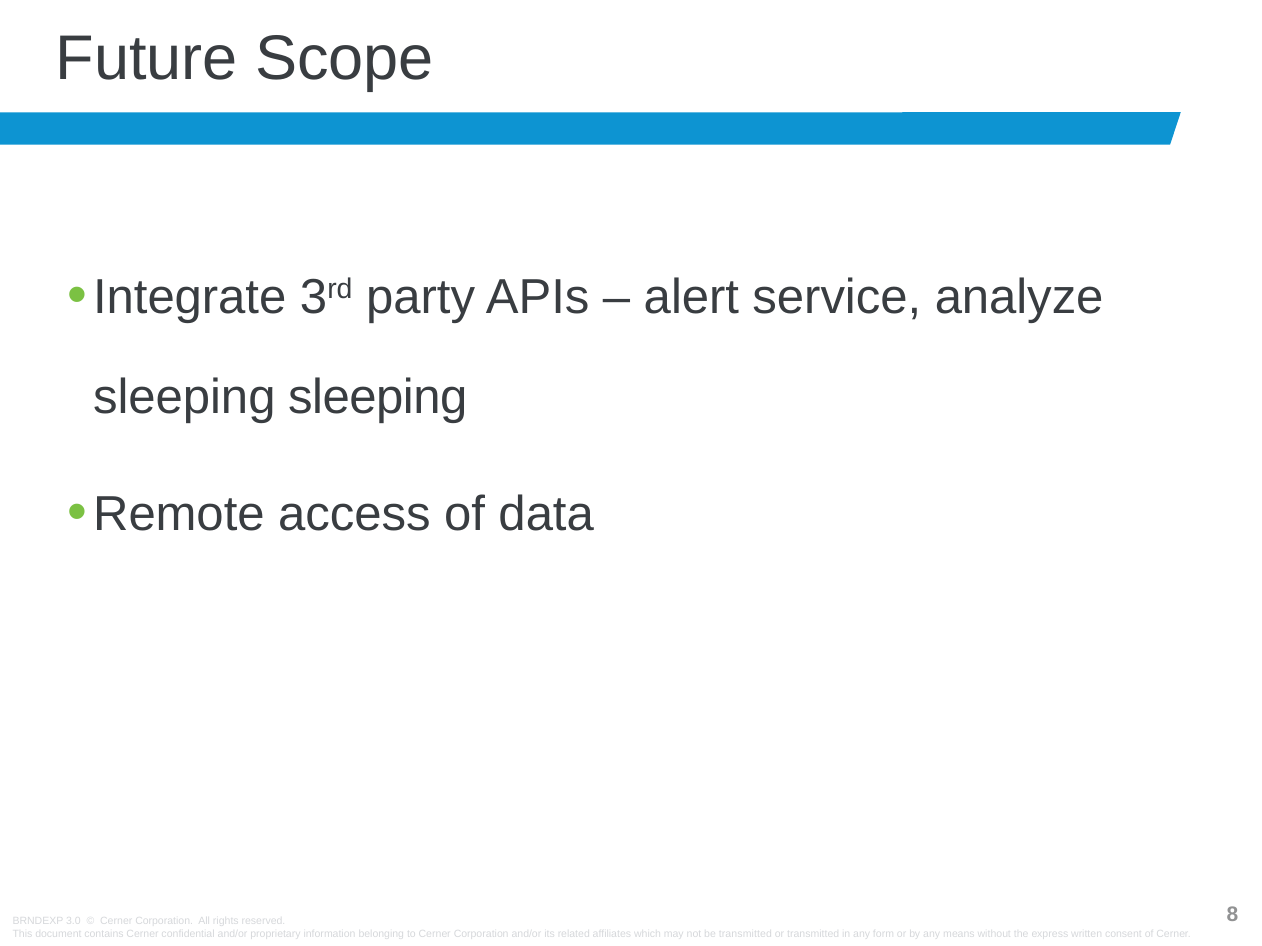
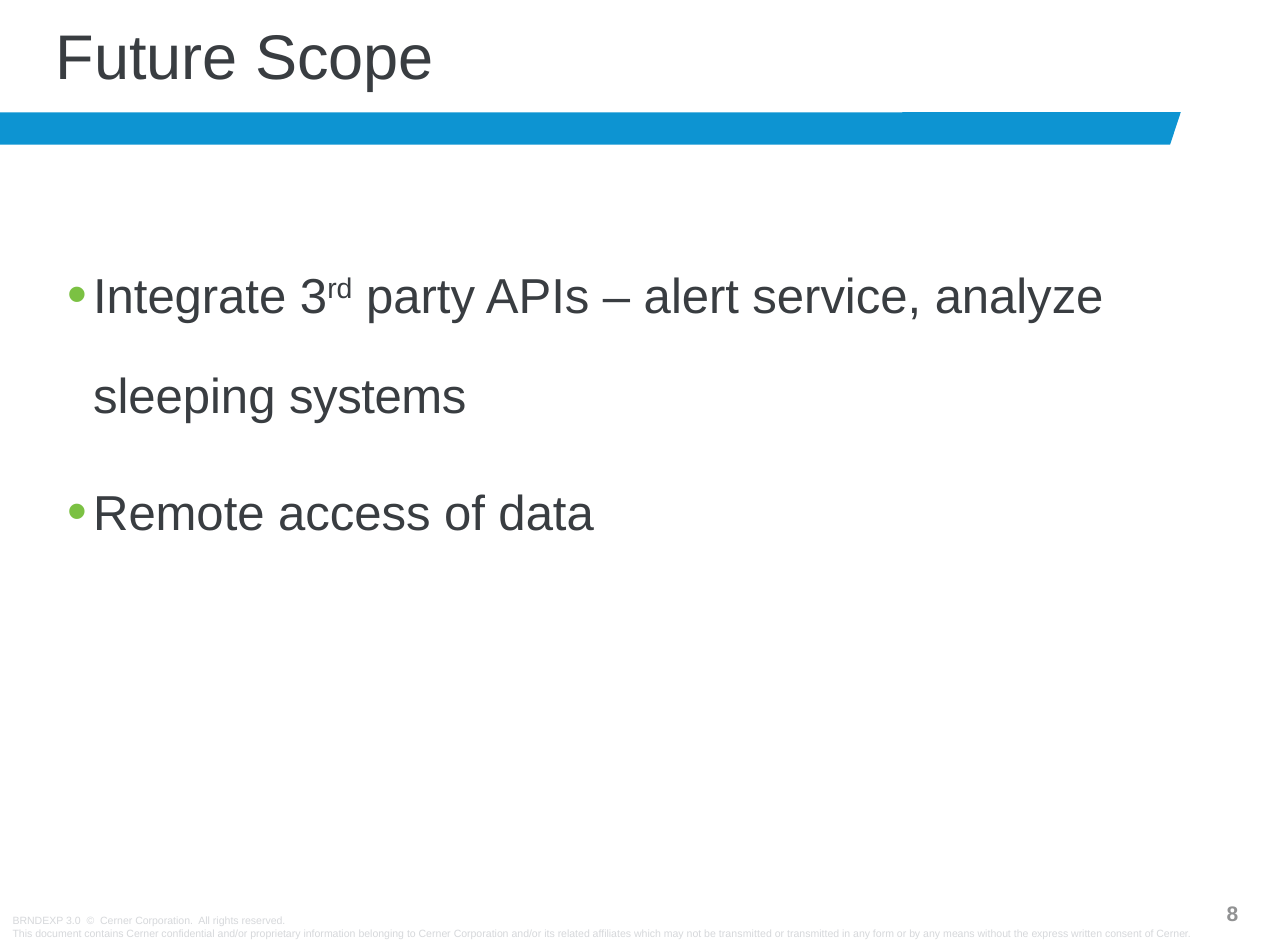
sleeping sleeping: sleeping -> systems
